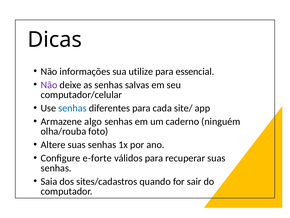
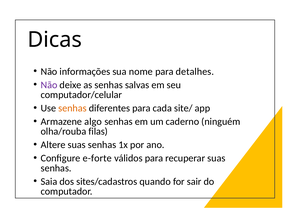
utilize: utilize -> nome
essencial: essencial -> detalhes
senhas at (72, 108) colour: blue -> orange
foto: foto -> filas
